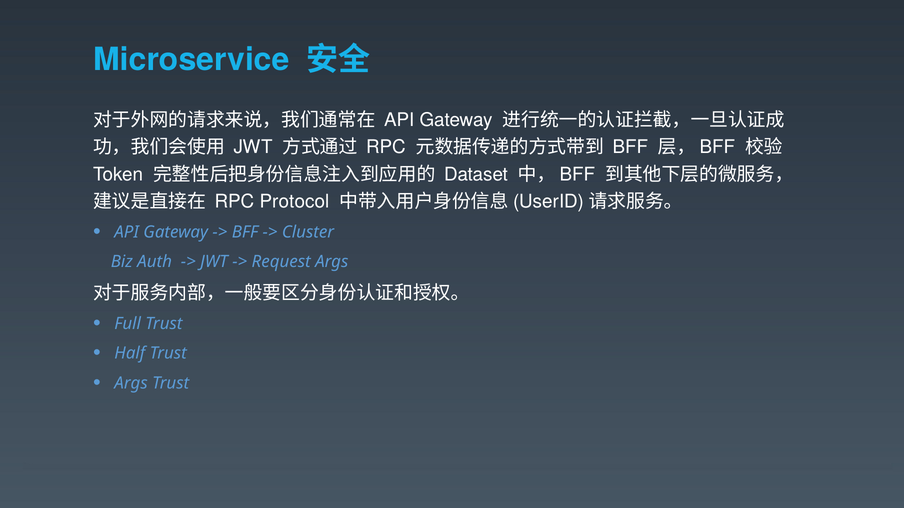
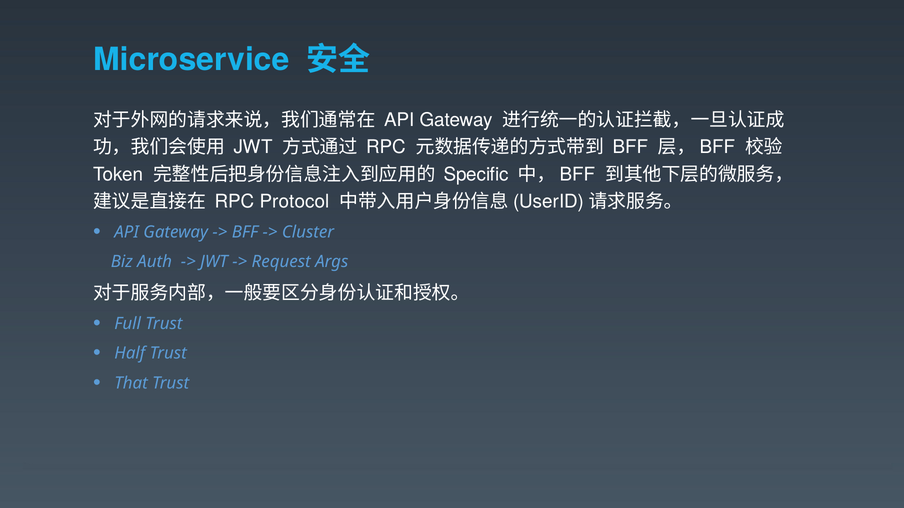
Dataset: Dataset -> Specific
Args at (131, 383): Args -> That
